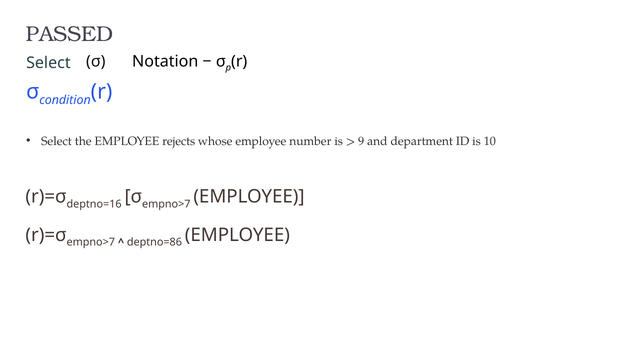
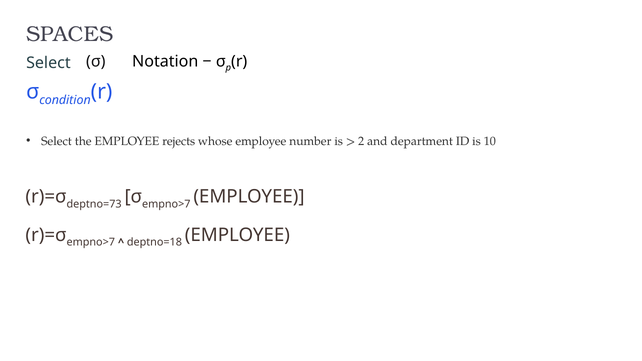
PASSED: PASSED -> SPACES
9: 9 -> 2
deptno=16: deptno=16 -> deptno=73
deptno=86: deptno=86 -> deptno=18
